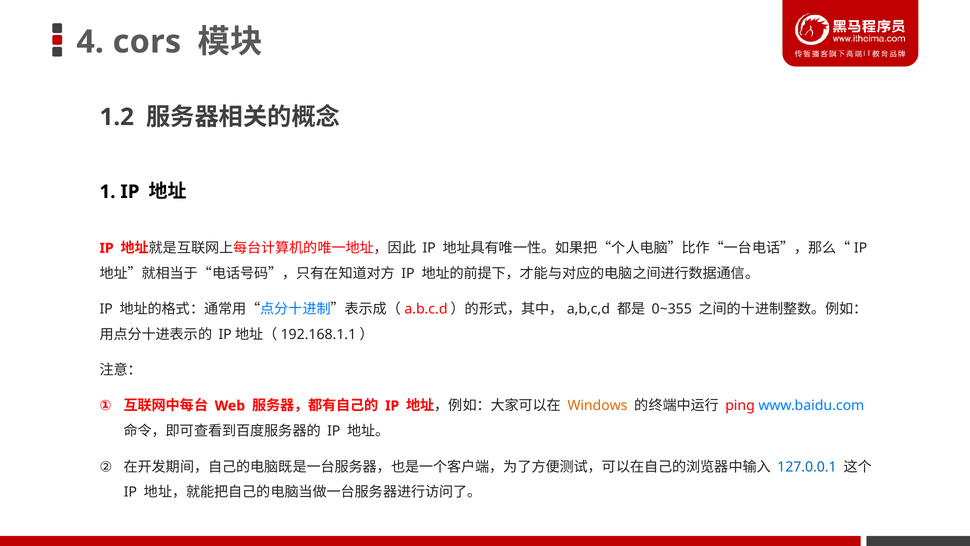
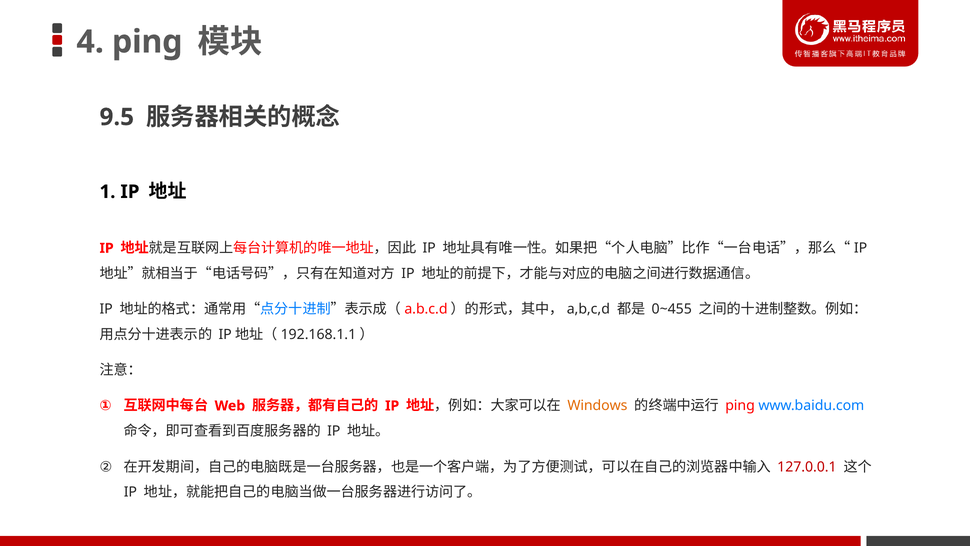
4 cors: cors -> ping
1.2: 1.2 -> 9.5
0~355: 0~355 -> 0~455
127.0.0.1 colour: blue -> red
